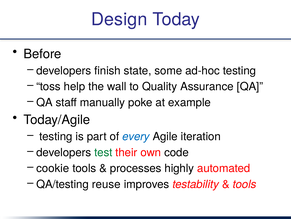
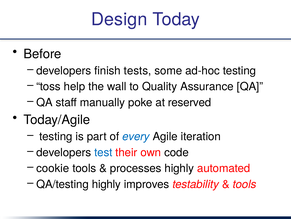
state: state -> tests
example: example -> reserved
test colour: green -> blue
QA/testing reuse: reuse -> highly
